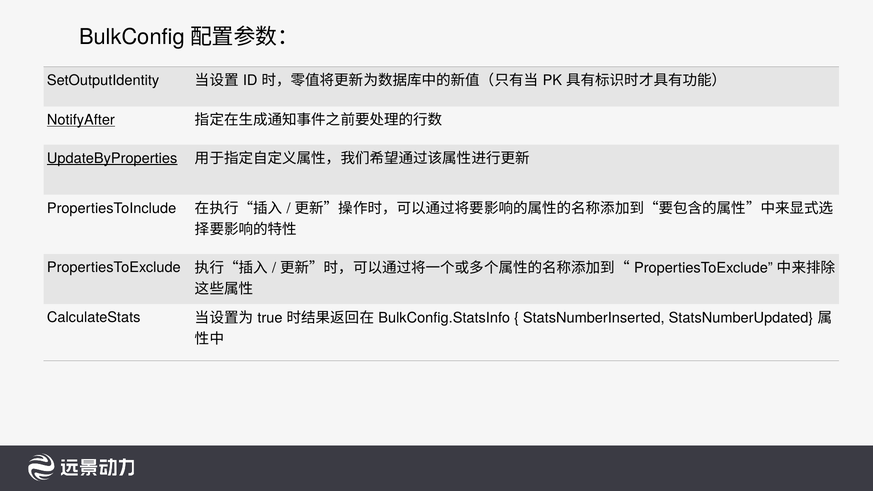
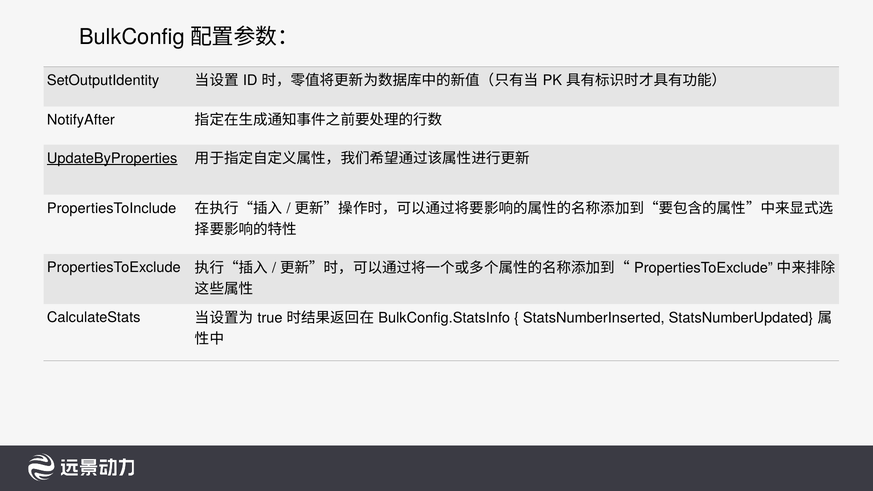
NotifyAfter underline: present -> none
